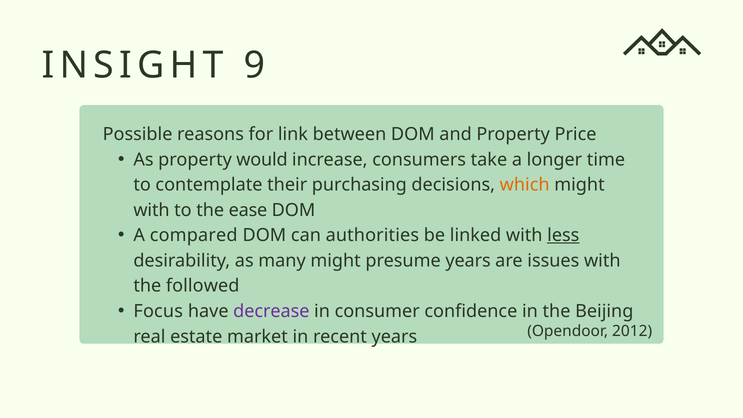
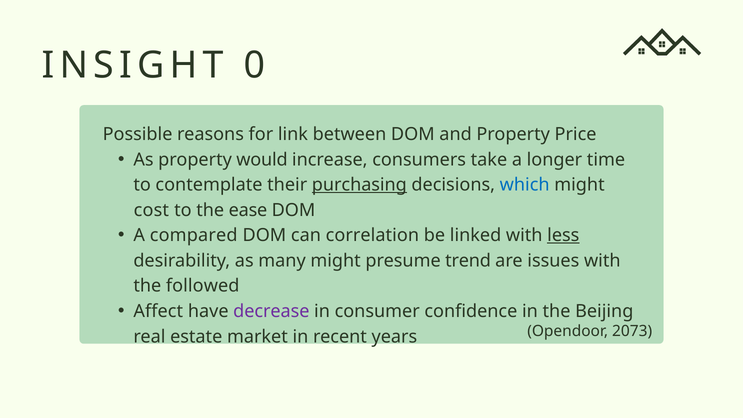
9: 9 -> 0
purchasing underline: none -> present
which colour: orange -> blue
with at (151, 210): with -> cost
authorities: authorities -> correlation
presume years: years -> trend
Focus: Focus -> Affect
2012: 2012 -> 2073
